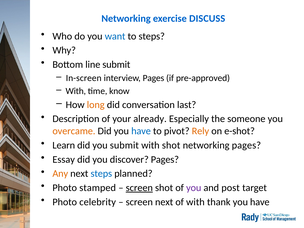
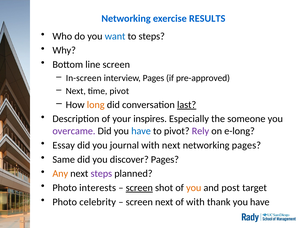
DISCUSS: DISCUSS -> RESULTS
line submit: submit -> screen
With at (76, 91): With -> Next
time know: know -> pivot
last underline: none -> present
already: already -> inspires
overcame colour: orange -> purple
Rely colour: orange -> purple
e-shot: e-shot -> e-long
Learn: Learn -> Essay
you submit: submit -> journal
with shot: shot -> next
Essay: Essay -> Same
steps at (101, 174) colour: blue -> purple
stamped: stamped -> interests
you at (194, 188) colour: purple -> orange
